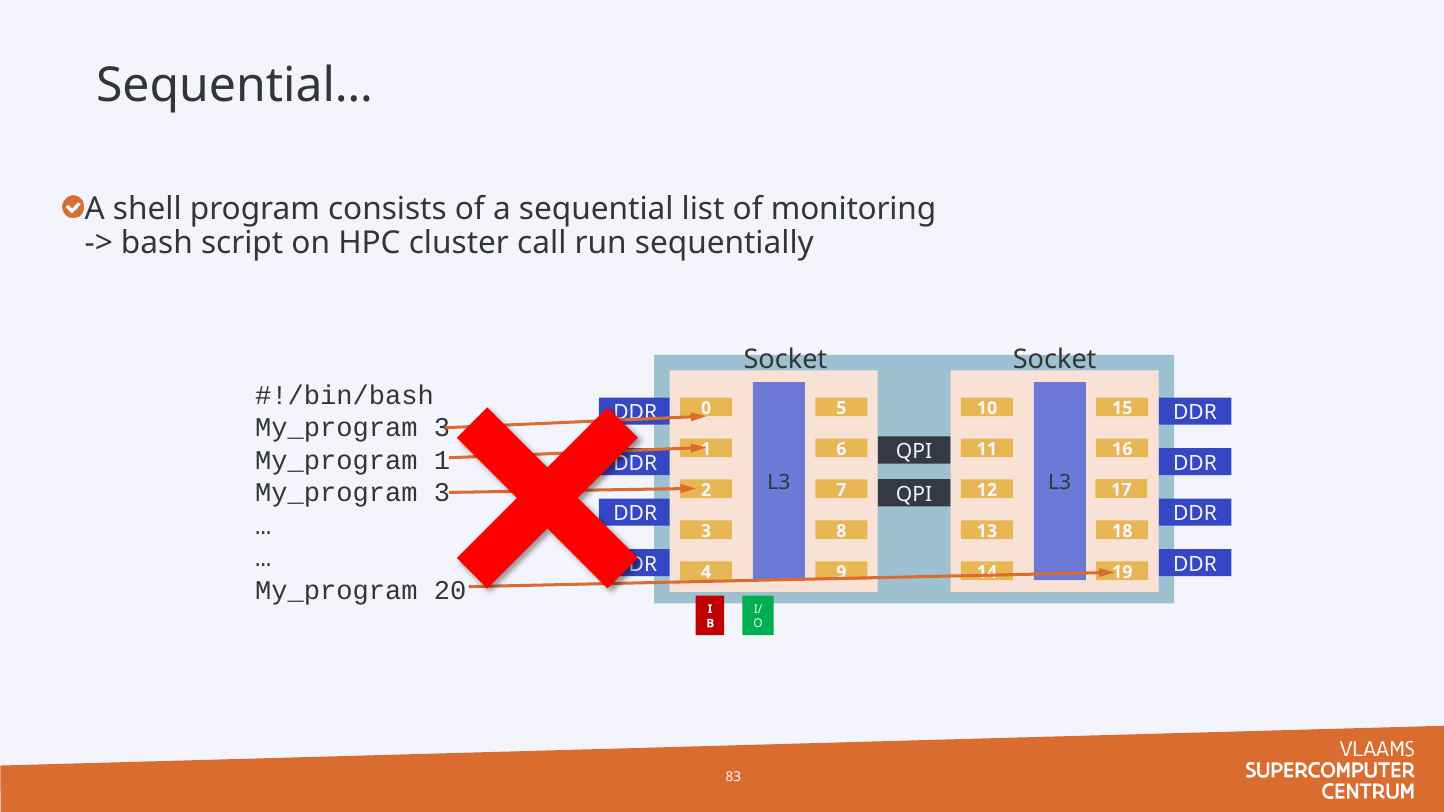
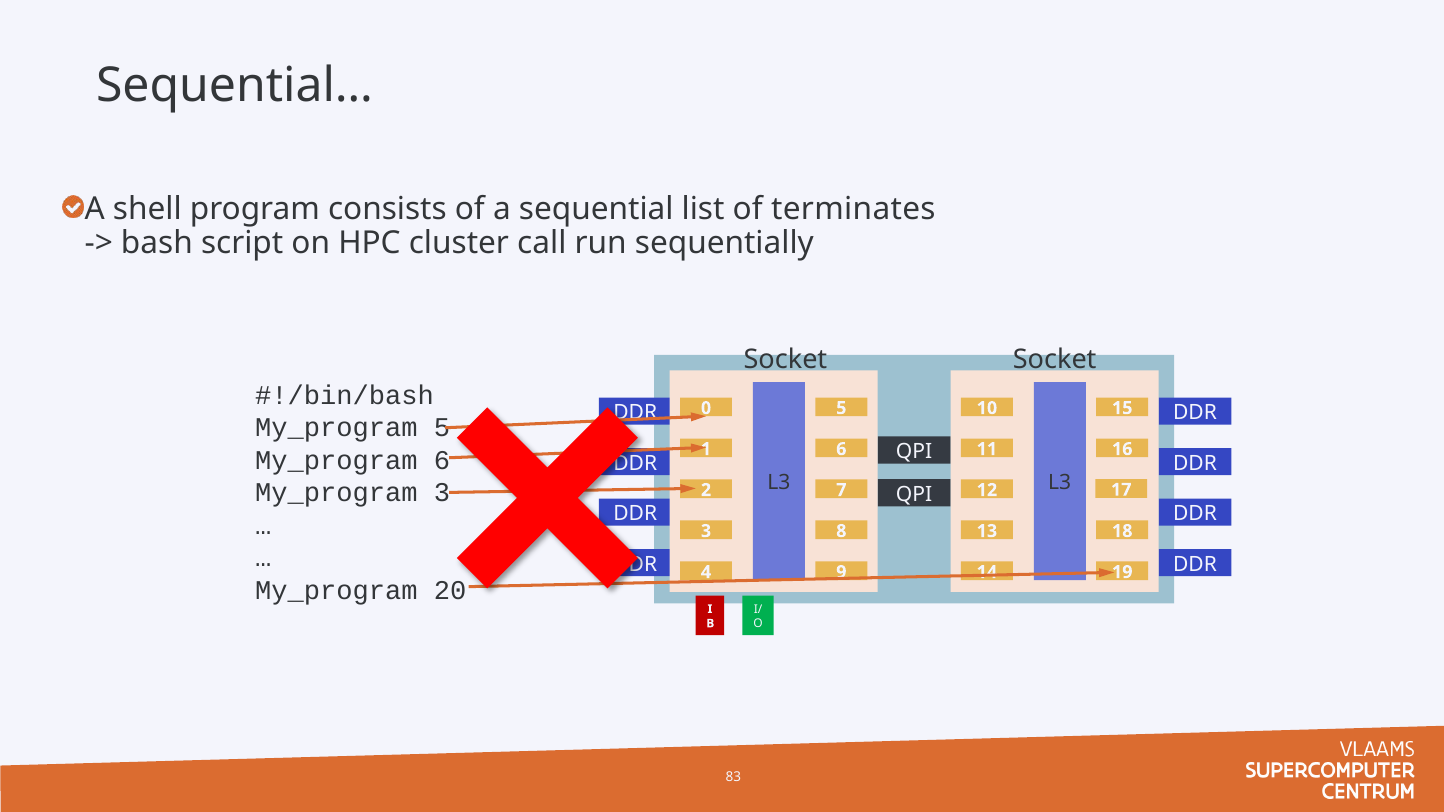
monitoring: monitoring -> terminates
3 at (442, 428): 3 -> 5
My_program 1: 1 -> 6
